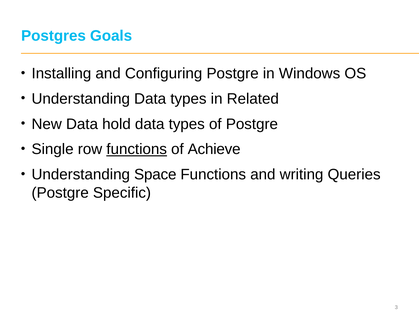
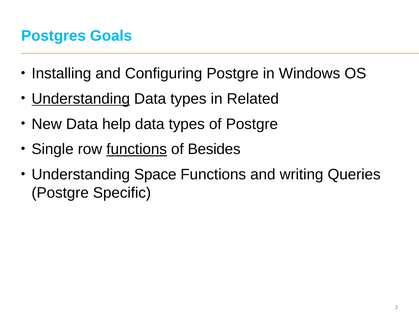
Understanding at (81, 99) underline: none -> present
hold: hold -> help
Achieve: Achieve -> Besides
